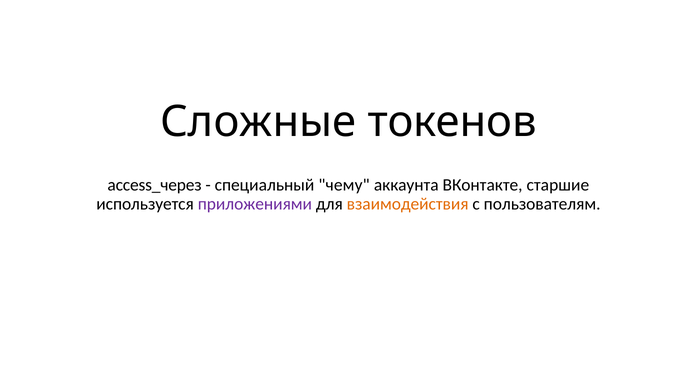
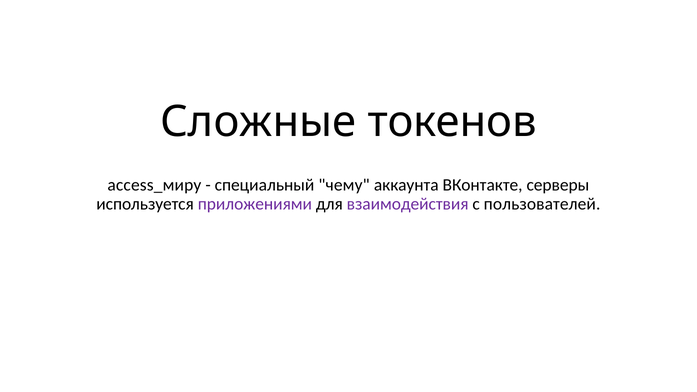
access_через: access_через -> access_миру
старшие: старшие -> серверы
взаимодействия colour: orange -> purple
пользователям: пользователям -> пользователей
